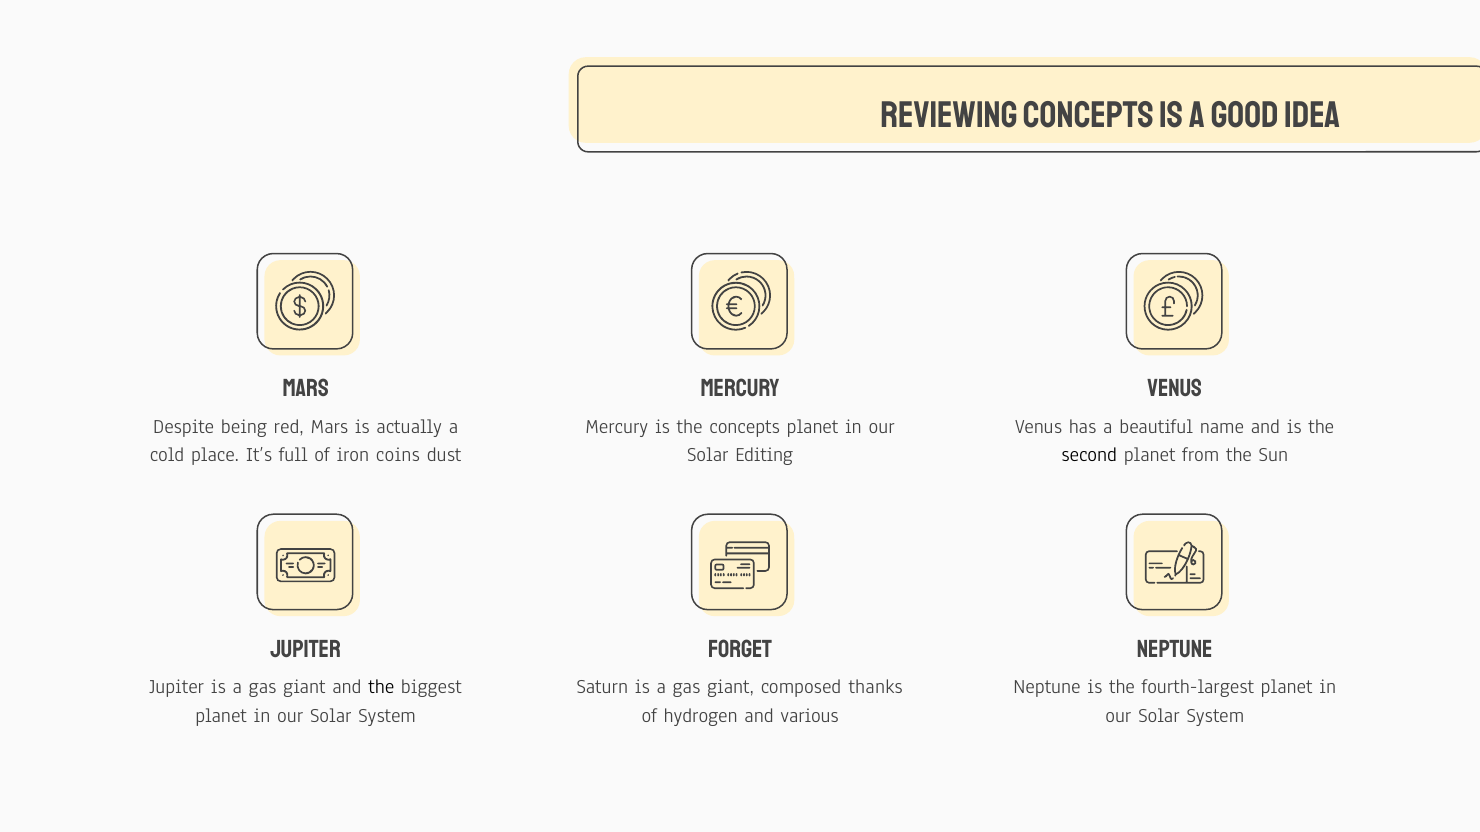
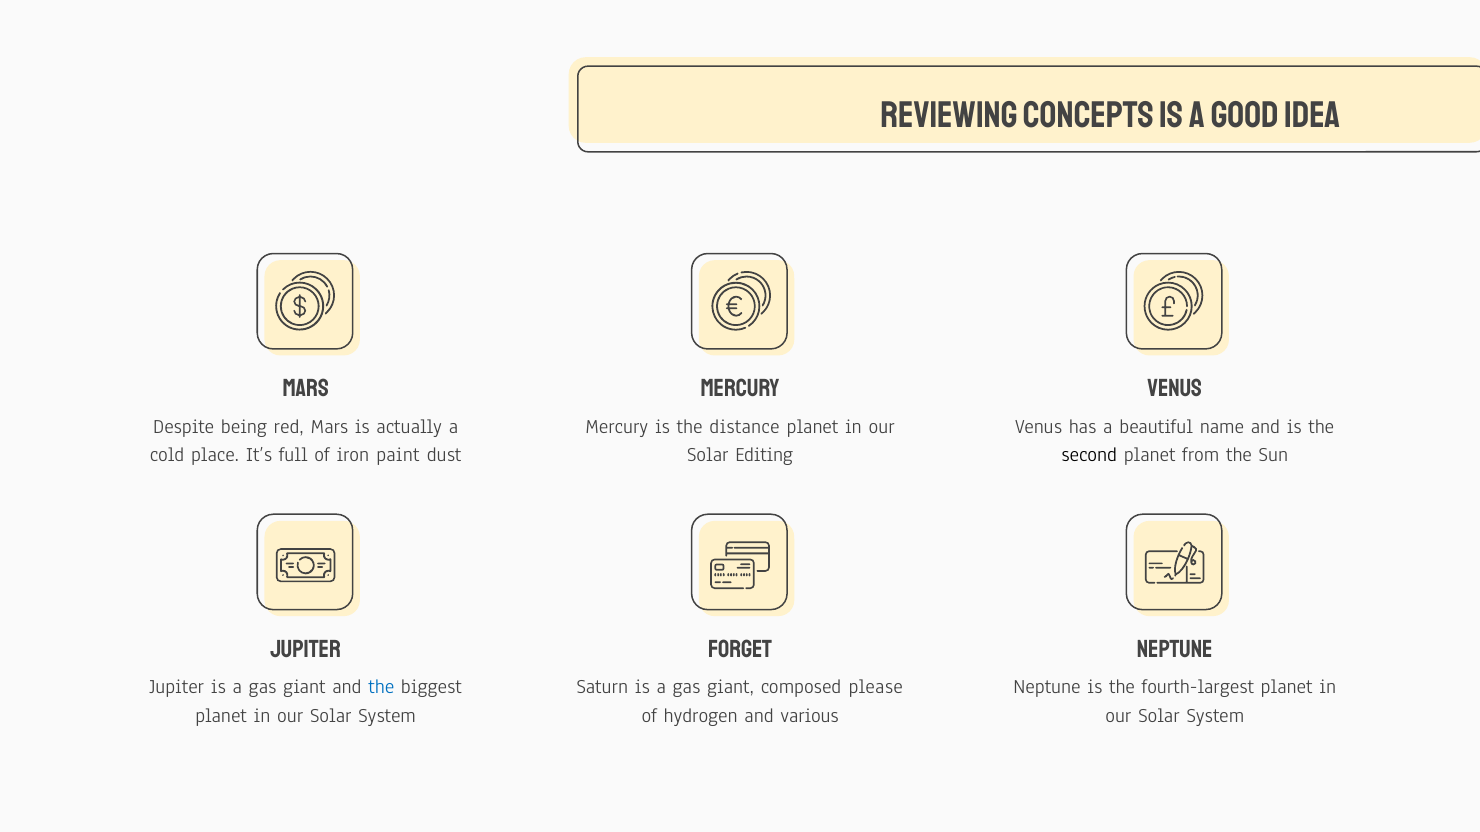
the concepts: concepts -> distance
coins: coins -> paint
the at (381, 688) colour: black -> blue
thanks: thanks -> please
